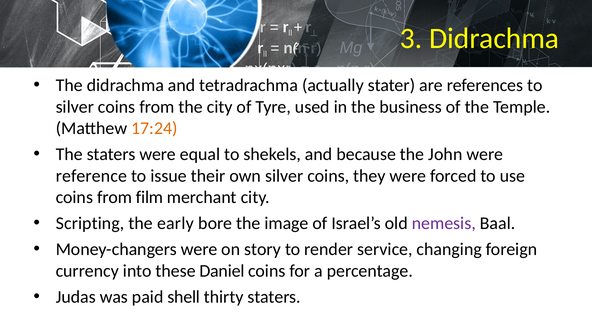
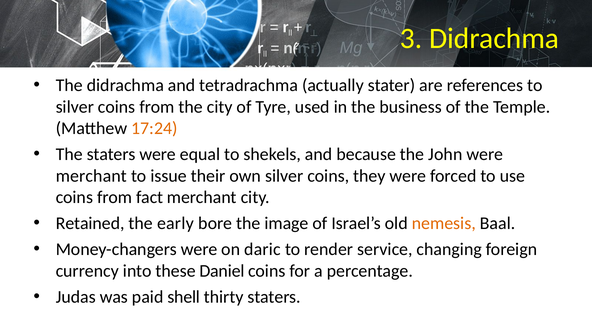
reference at (91, 176): reference -> merchant
film: film -> fact
Scripting: Scripting -> Retained
nemesis colour: purple -> orange
story: story -> daric
